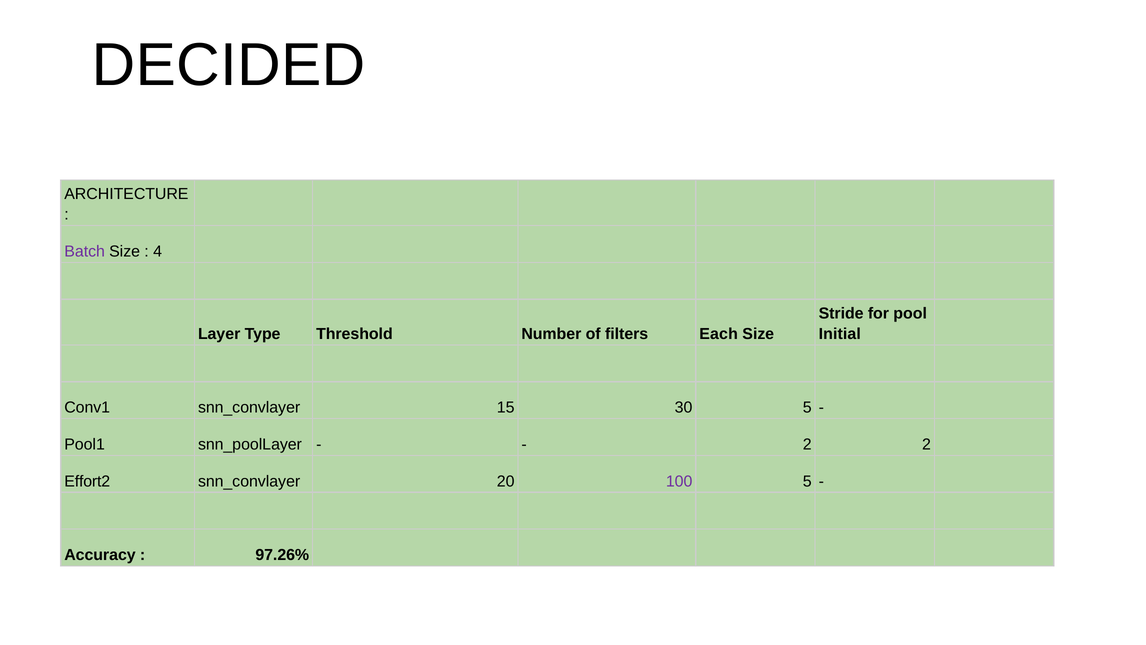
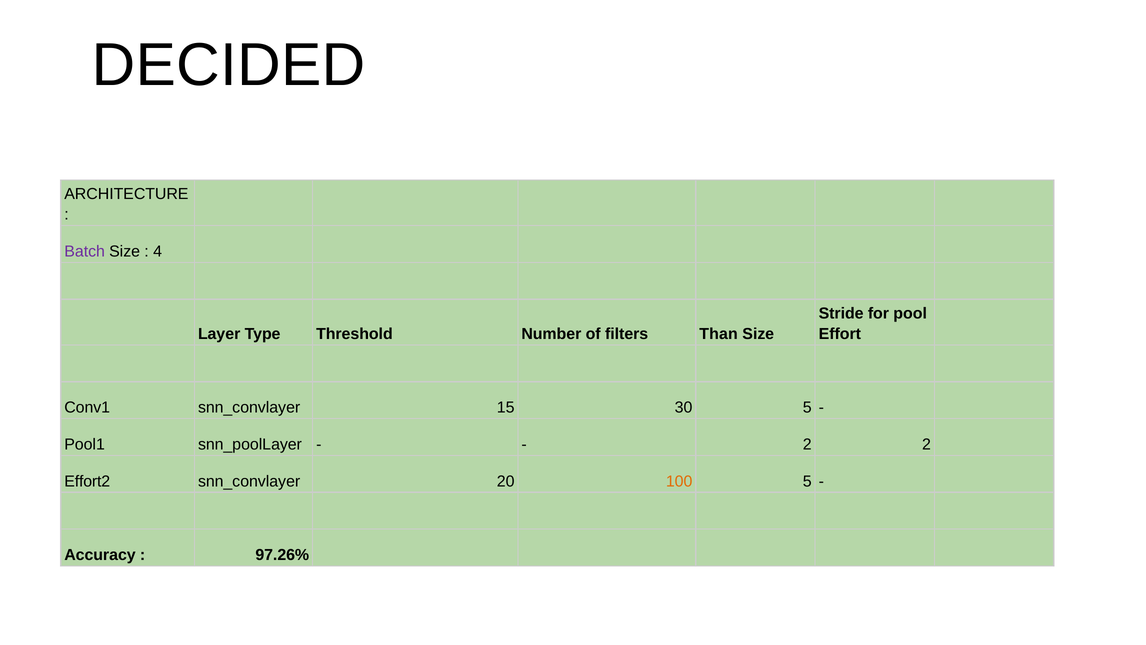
Each: Each -> Than
Initial: Initial -> Effort
100 colour: purple -> orange
